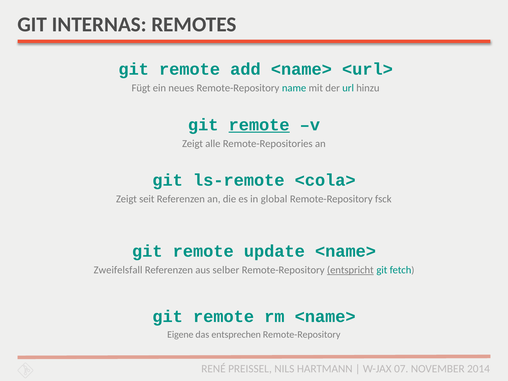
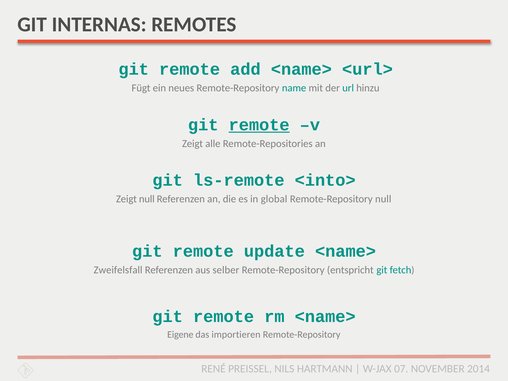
<cola>: <cola> -> <into>
Zeigt seit: seit -> null
Remote-Repository fsck: fsck -> null
entspricht underline: present -> none
entsprechen: entsprechen -> importieren
